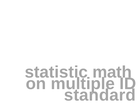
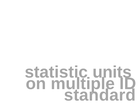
math: math -> units
